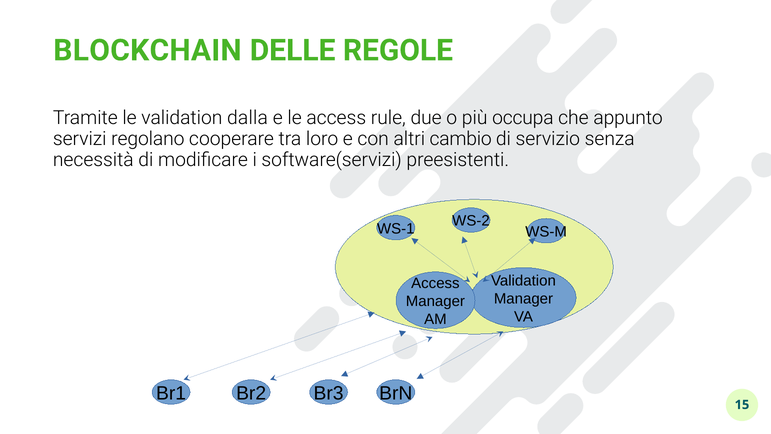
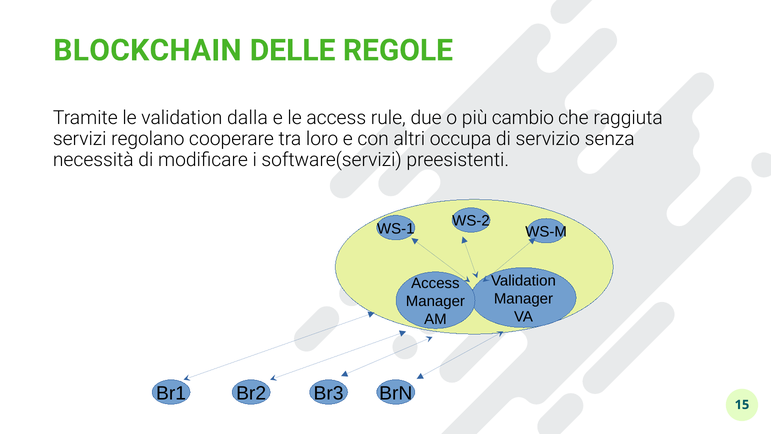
occupa: occupa -> cambio
appunto: appunto -> raggiuta
cambio: cambio -> occupa
